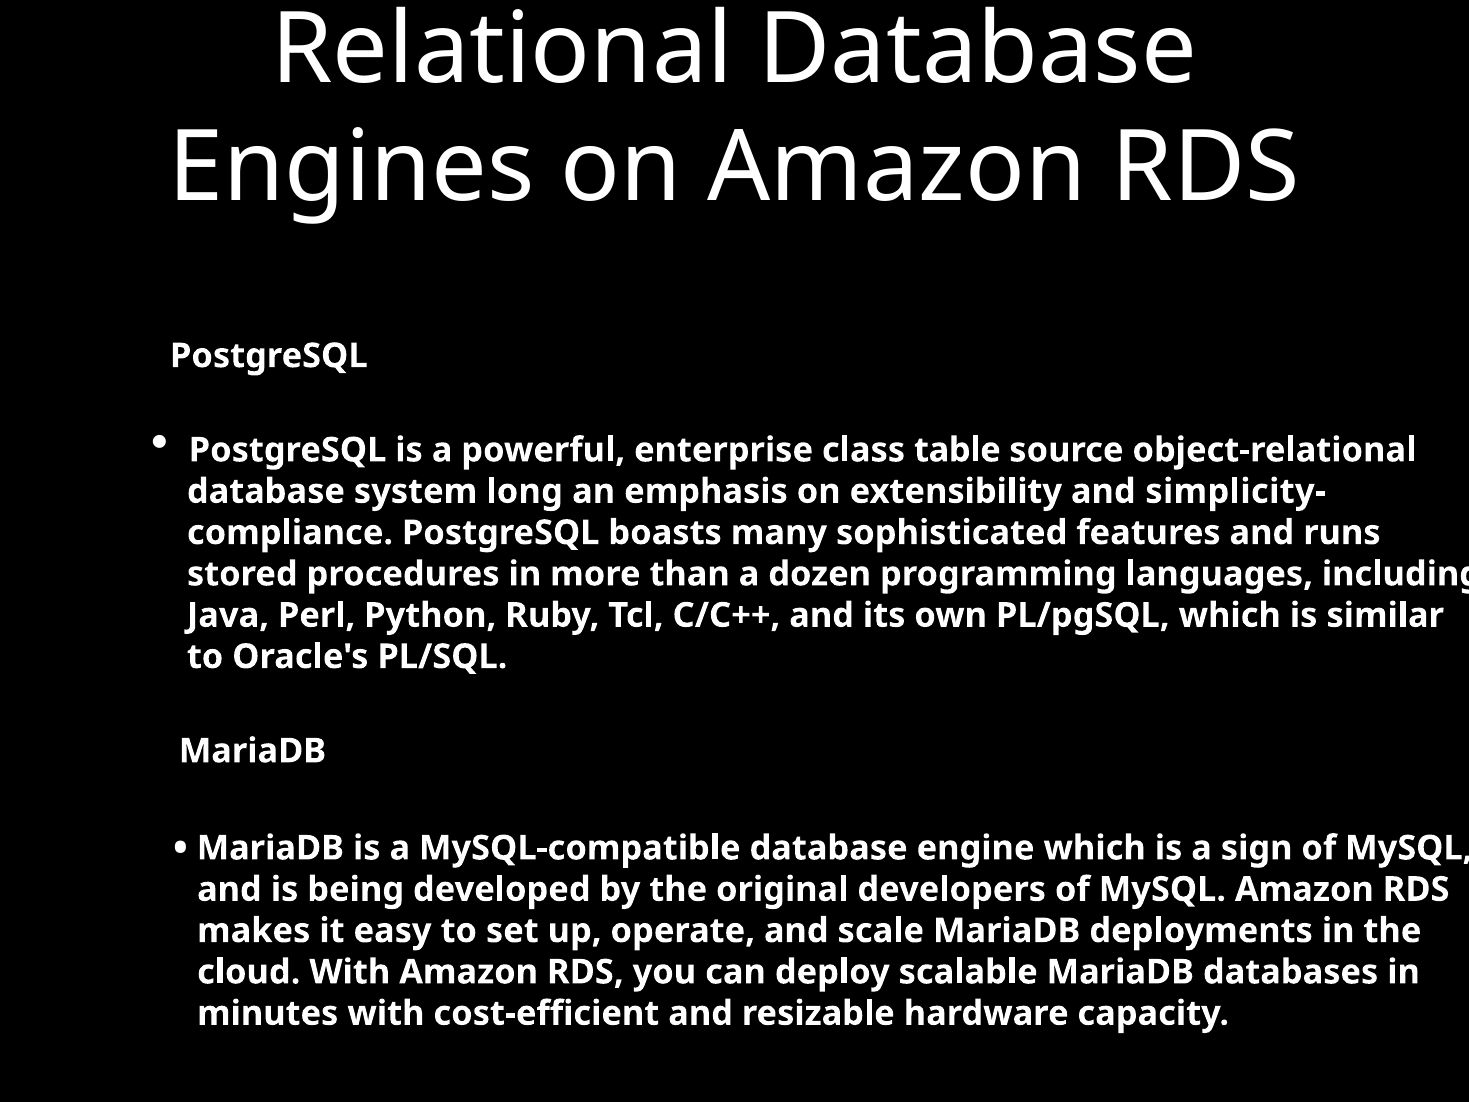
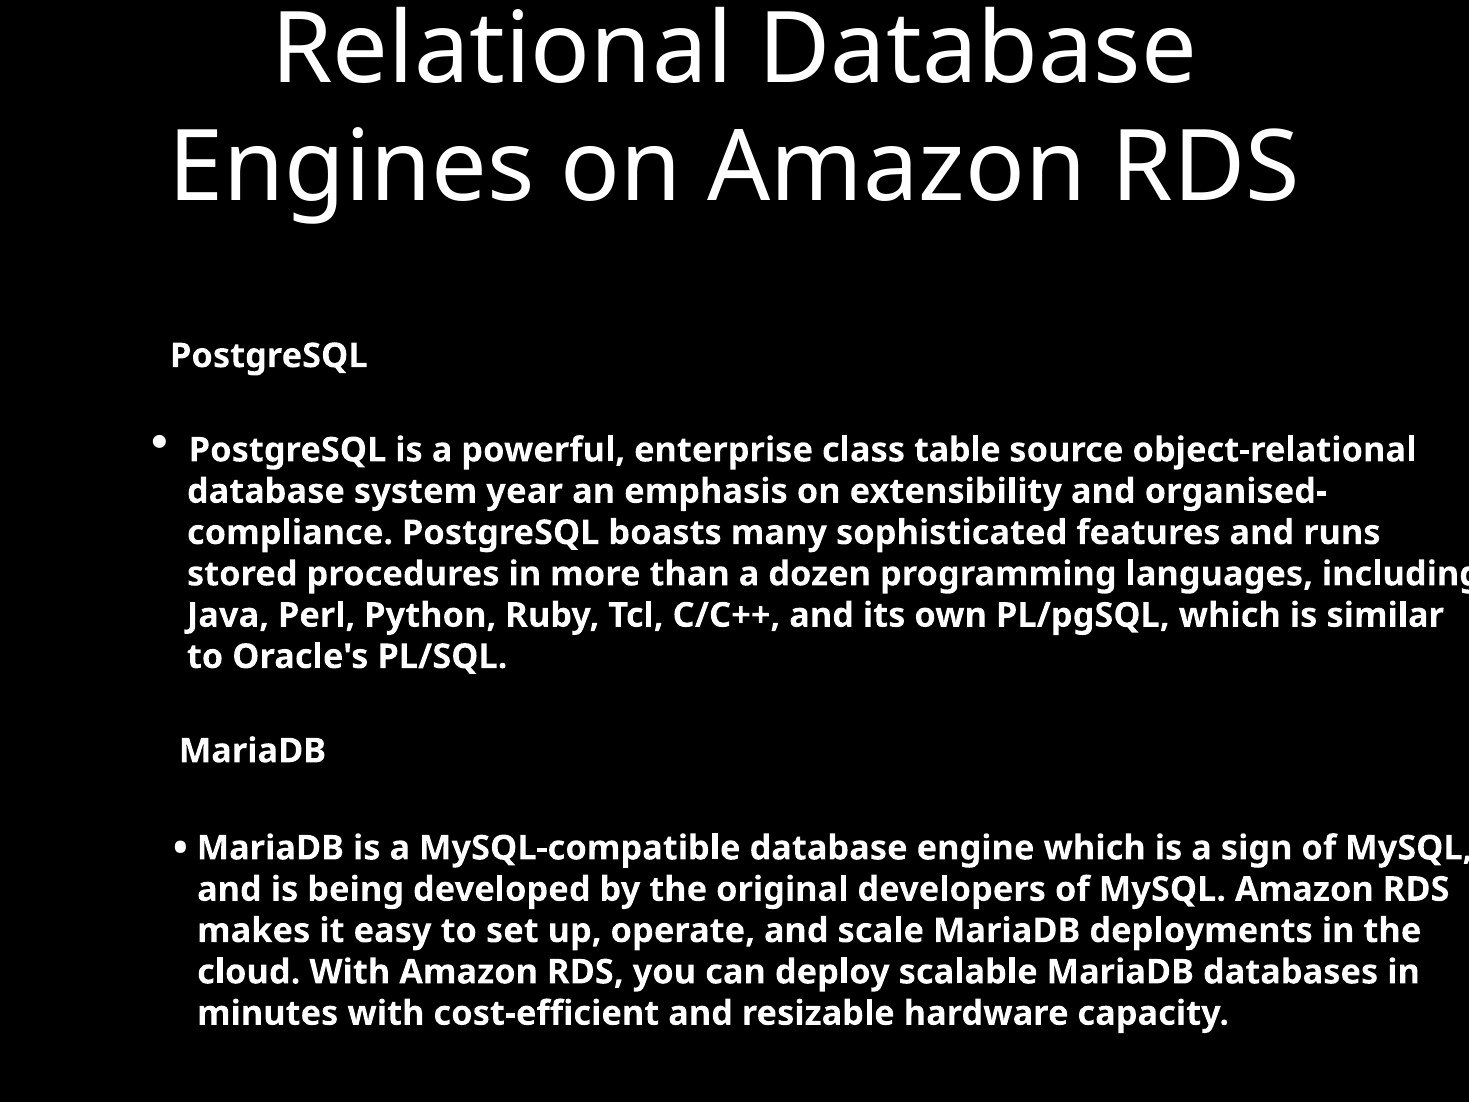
long: long -> year
simplicity-: simplicity- -> organised-
